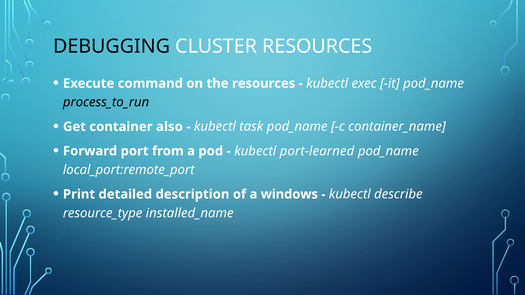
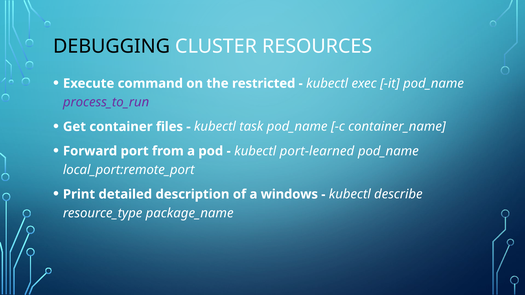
the resources: resources -> restricted
process_to_run colour: black -> purple
also: also -> files
installed_name: installed_name -> package_name
